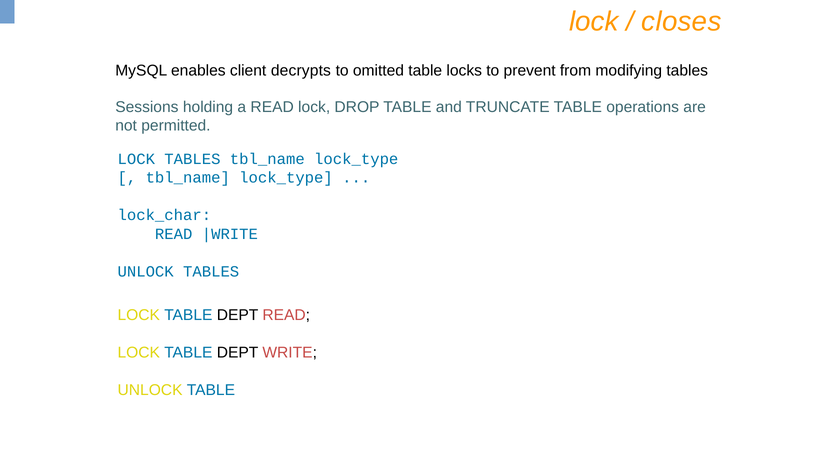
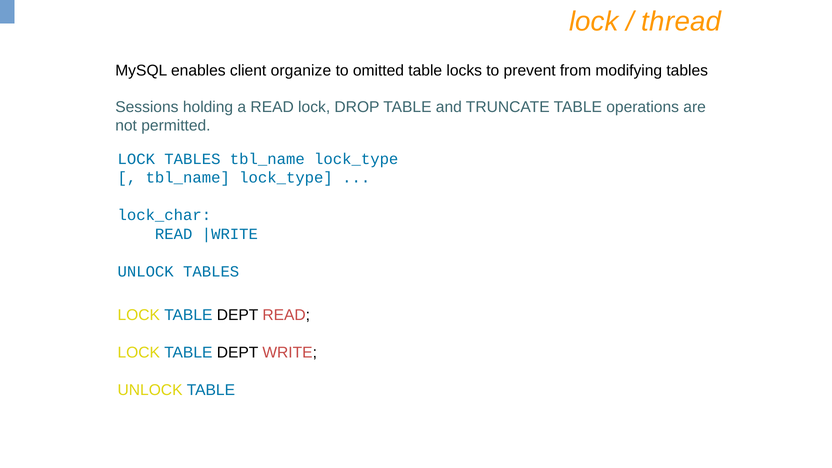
closes: closes -> thread
decrypts: decrypts -> organize
